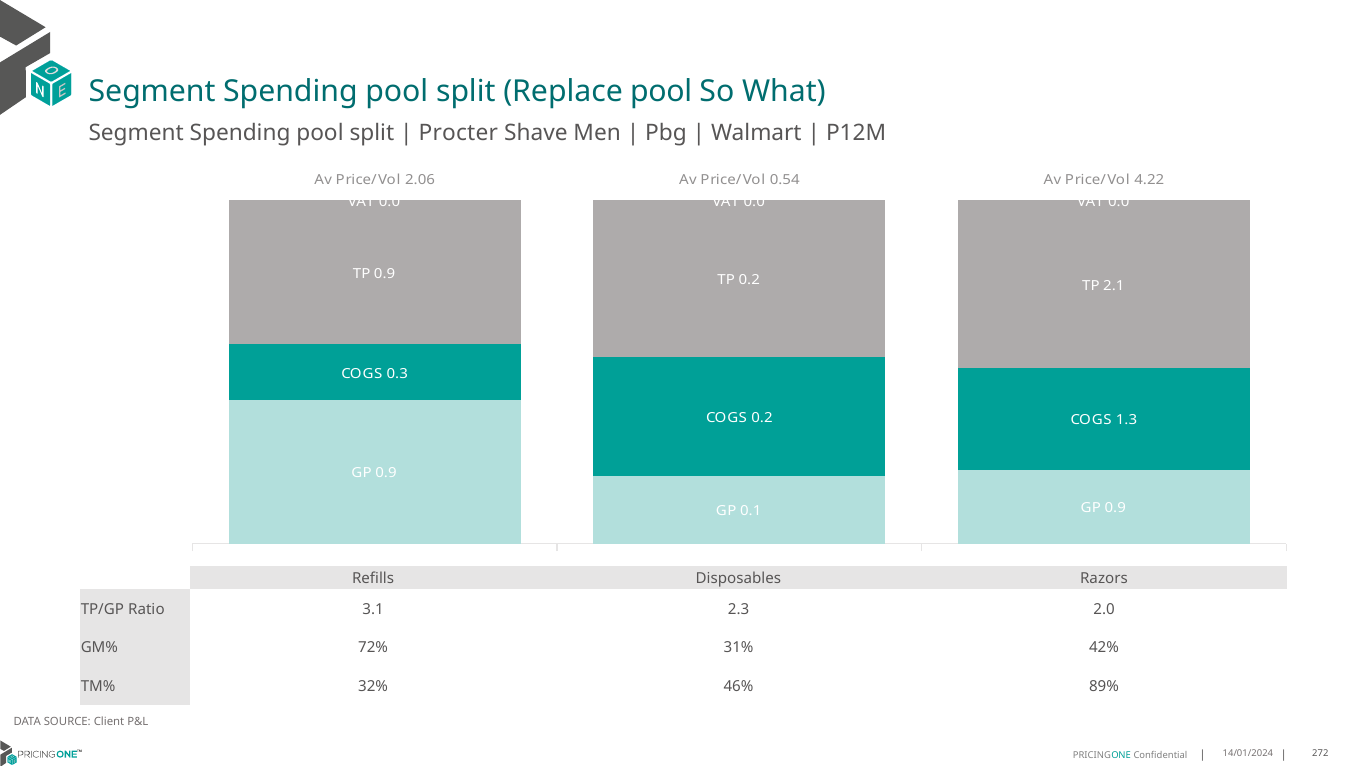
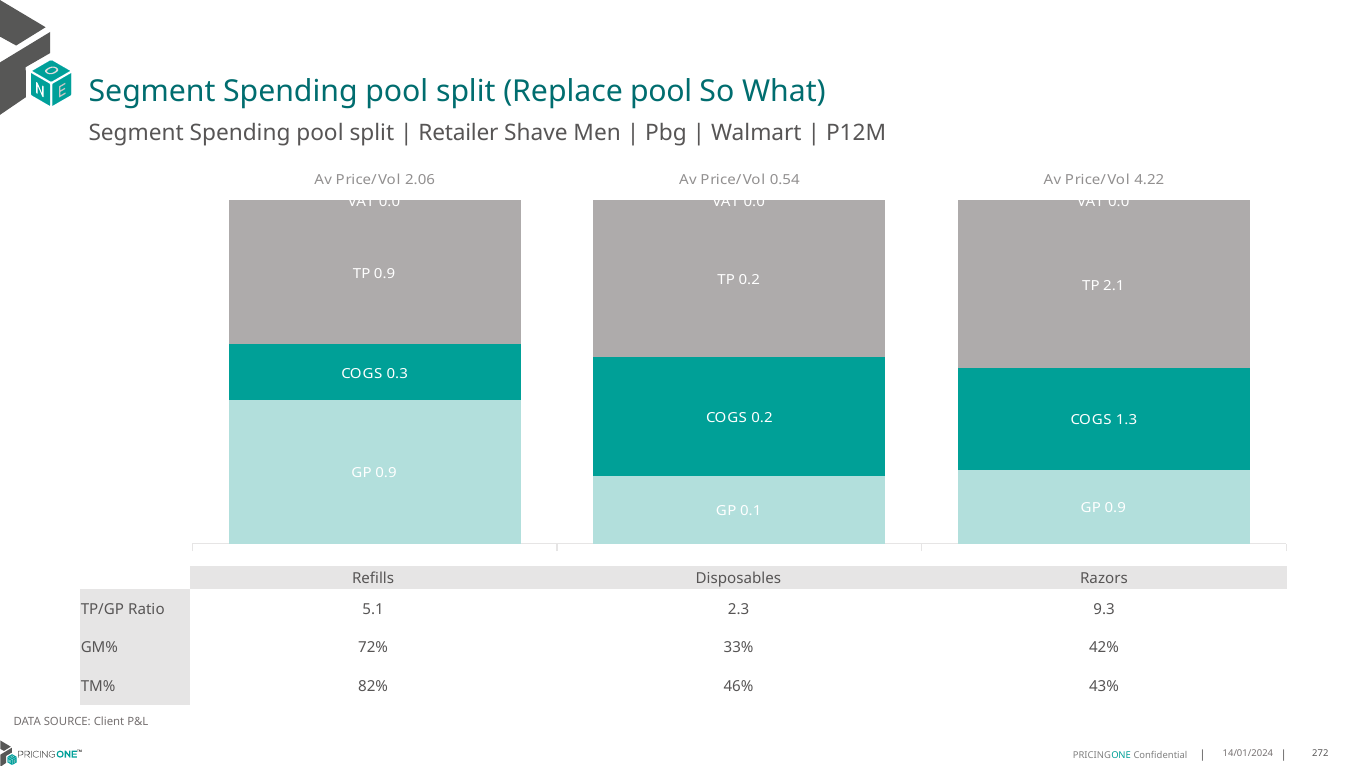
Procter: Procter -> Retailer
3.1: 3.1 -> 5.1
2.0: 2.0 -> 9.3
31%: 31% -> 33%
32%: 32% -> 82%
89%: 89% -> 43%
